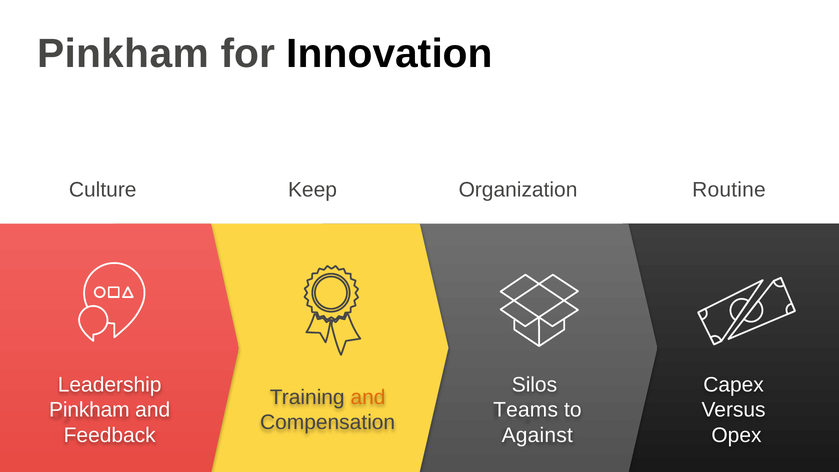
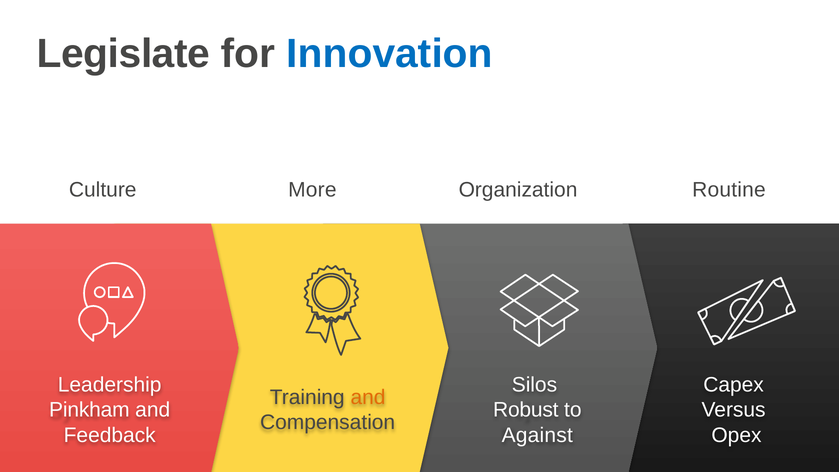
Pinkham at (123, 54): Pinkham -> Legislate
Innovation colour: black -> blue
Keep: Keep -> More
Teams: Teams -> Robust
